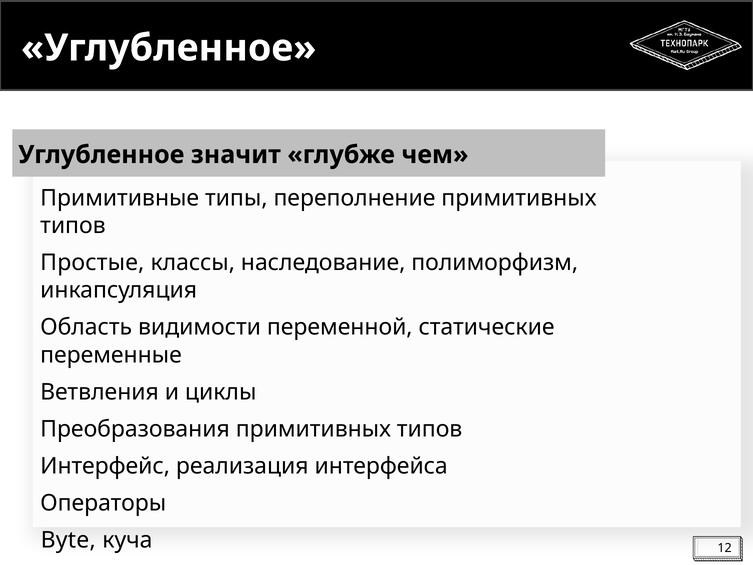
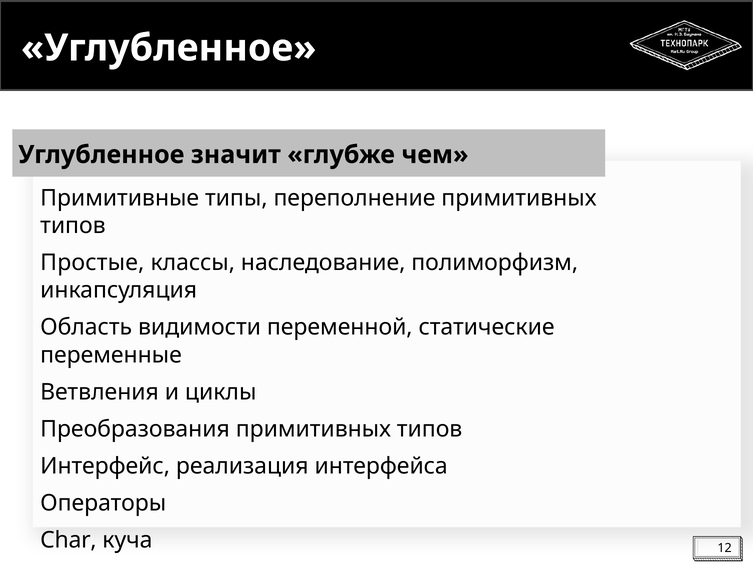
Byte: Byte -> Char
